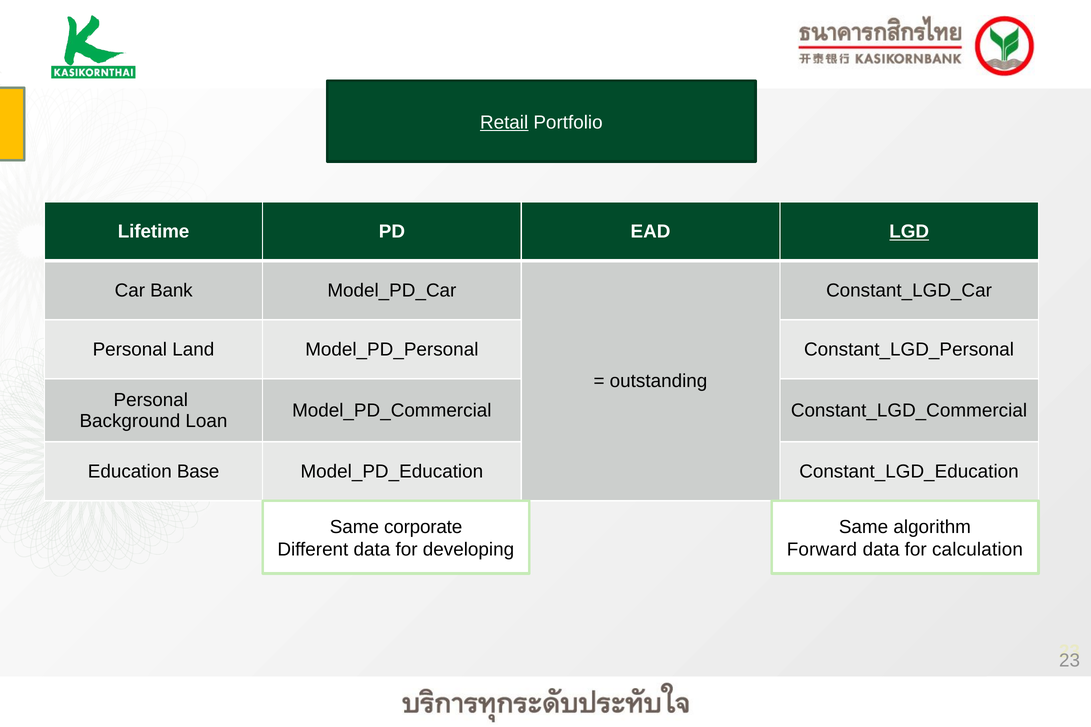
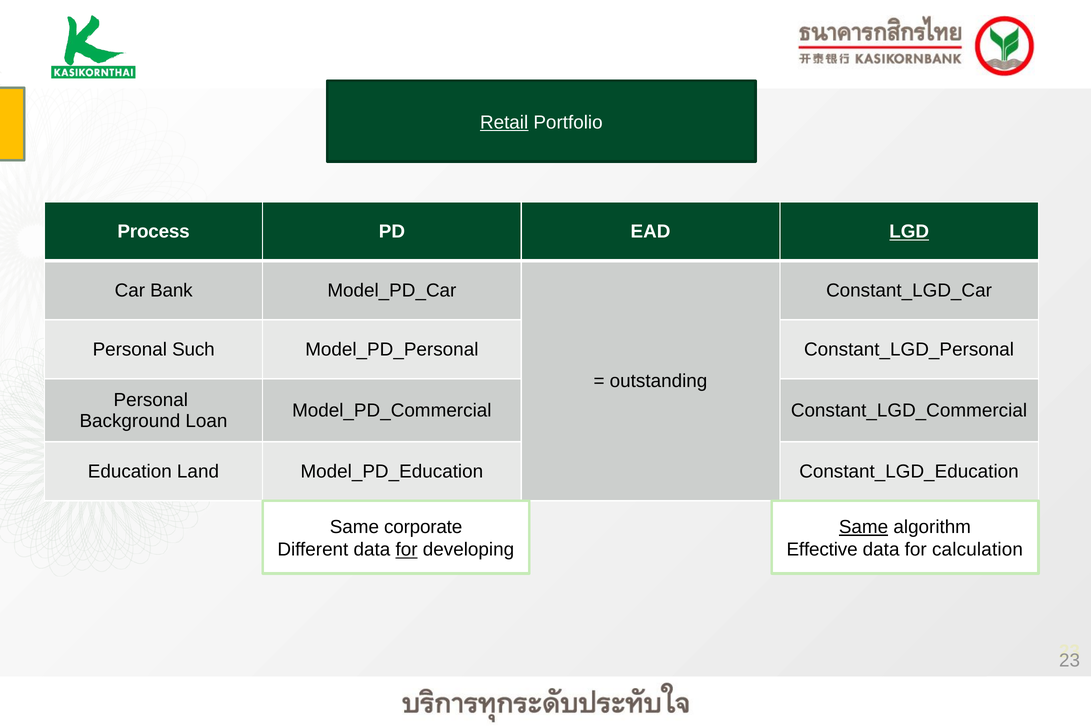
Lifetime: Lifetime -> Process
Land: Land -> Such
Base: Base -> Land
Same at (864, 527) underline: none -> present
for at (407, 550) underline: none -> present
Forward: Forward -> Effective
